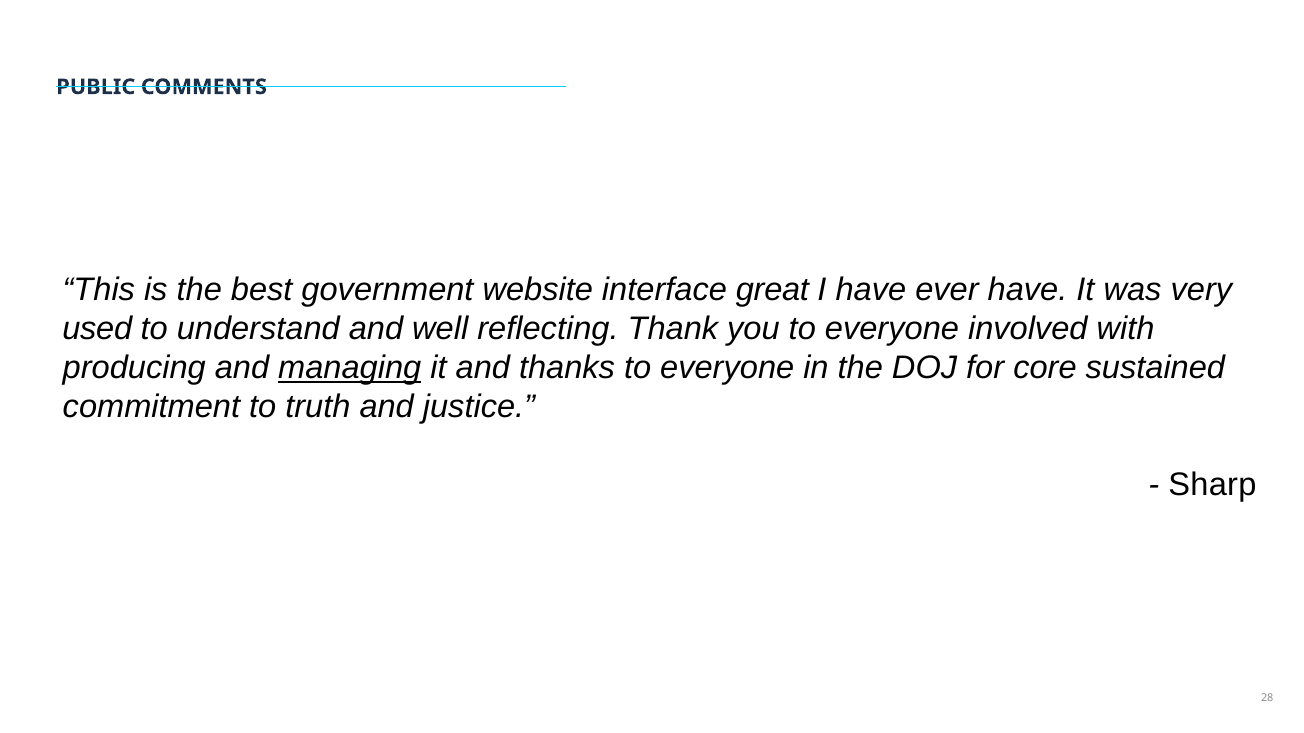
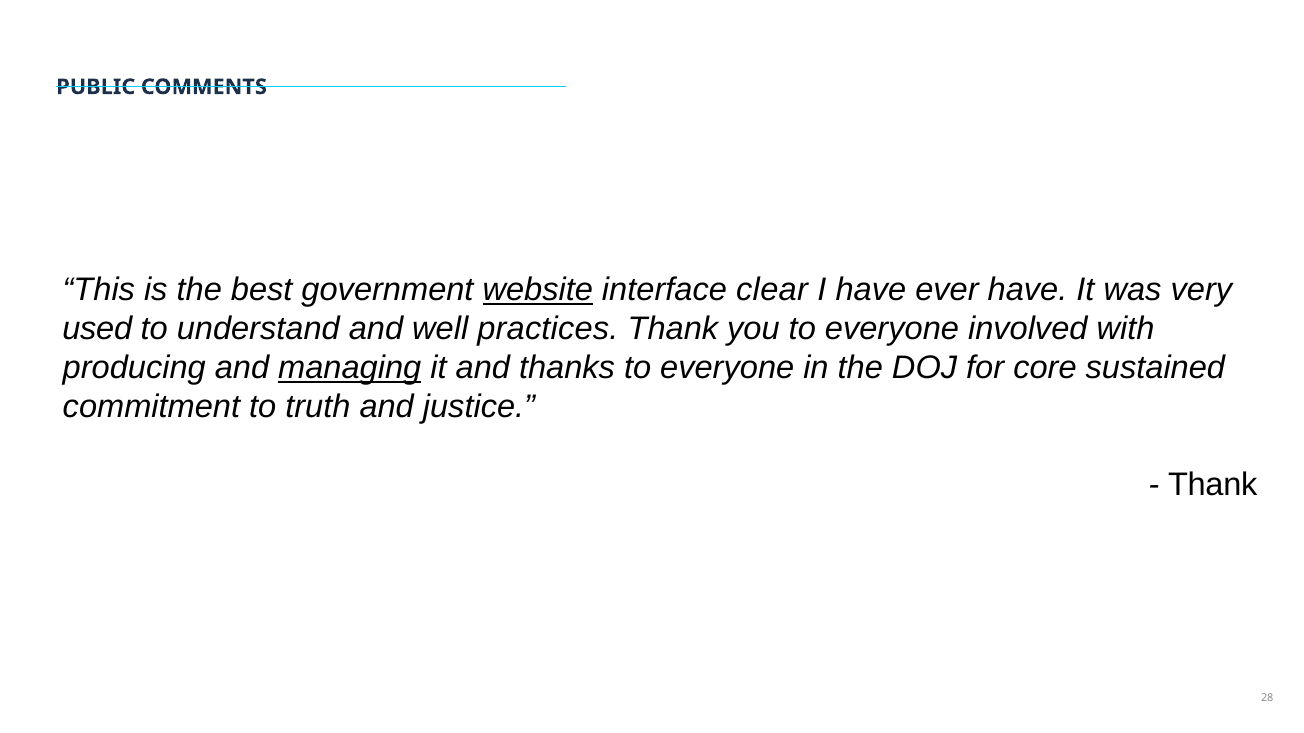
website underline: none -> present
great: great -> clear
reflecting: reflecting -> practices
Sharp at (1212, 485): Sharp -> Thank
